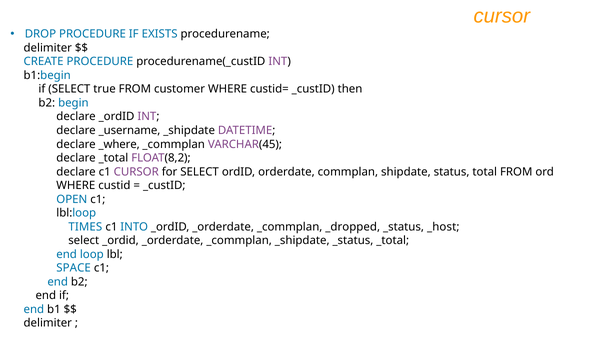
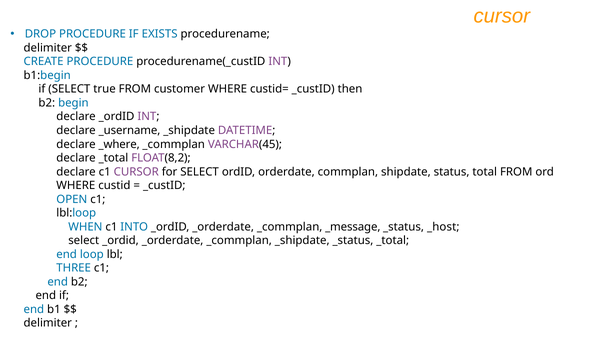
TIMES: TIMES -> WHEN
_dropped: _dropped -> _message
SPACE: SPACE -> THREE
